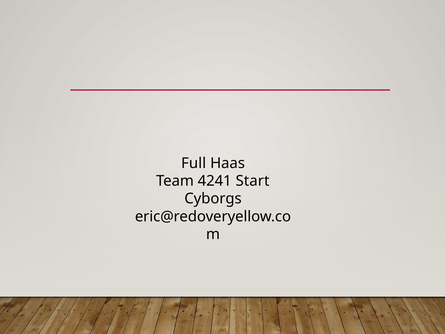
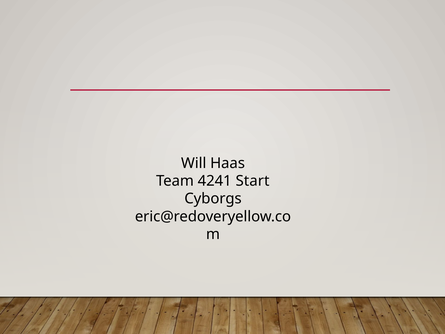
Full: Full -> Will
